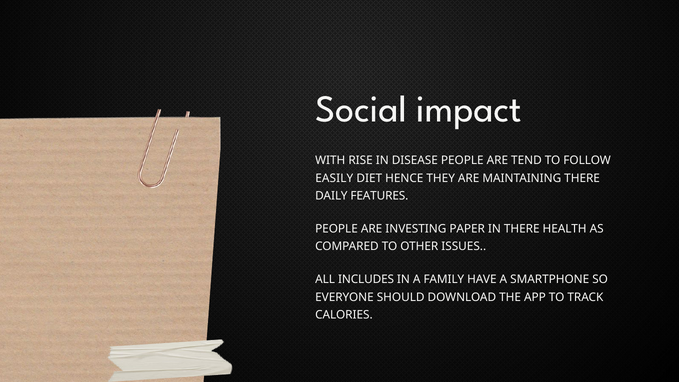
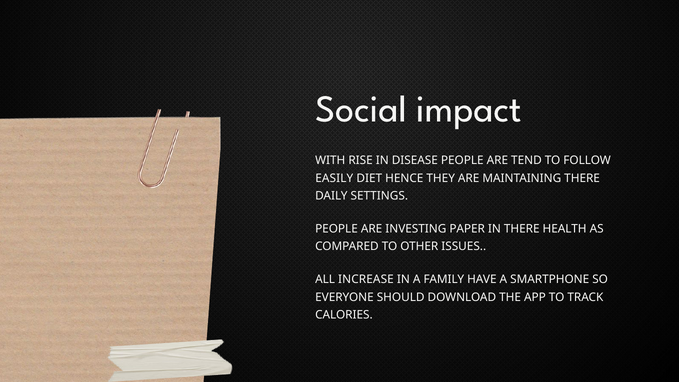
FEATURES: FEATURES -> SETTINGS
INCLUDES: INCLUDES -> INCREASE
